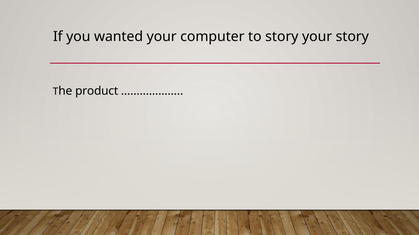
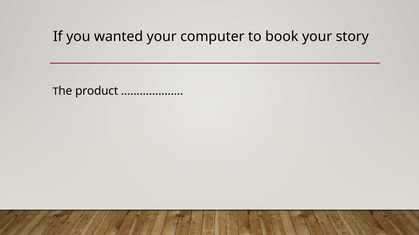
to story: story -> book
